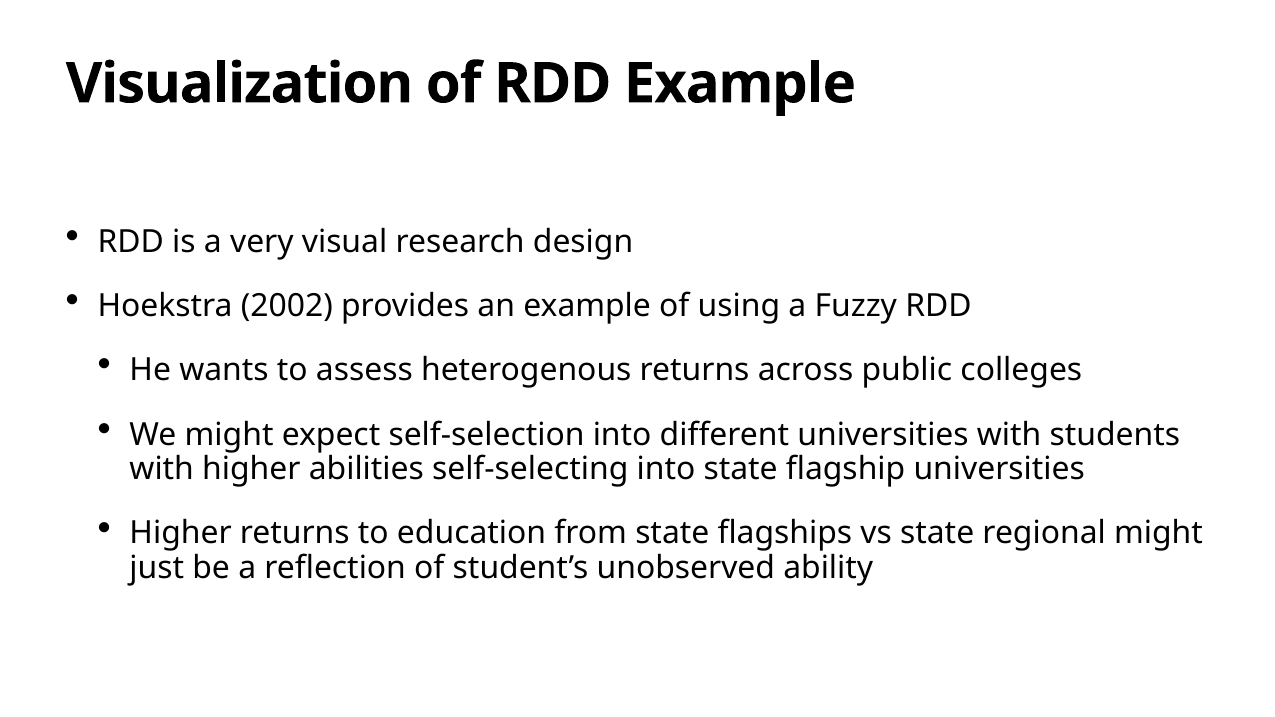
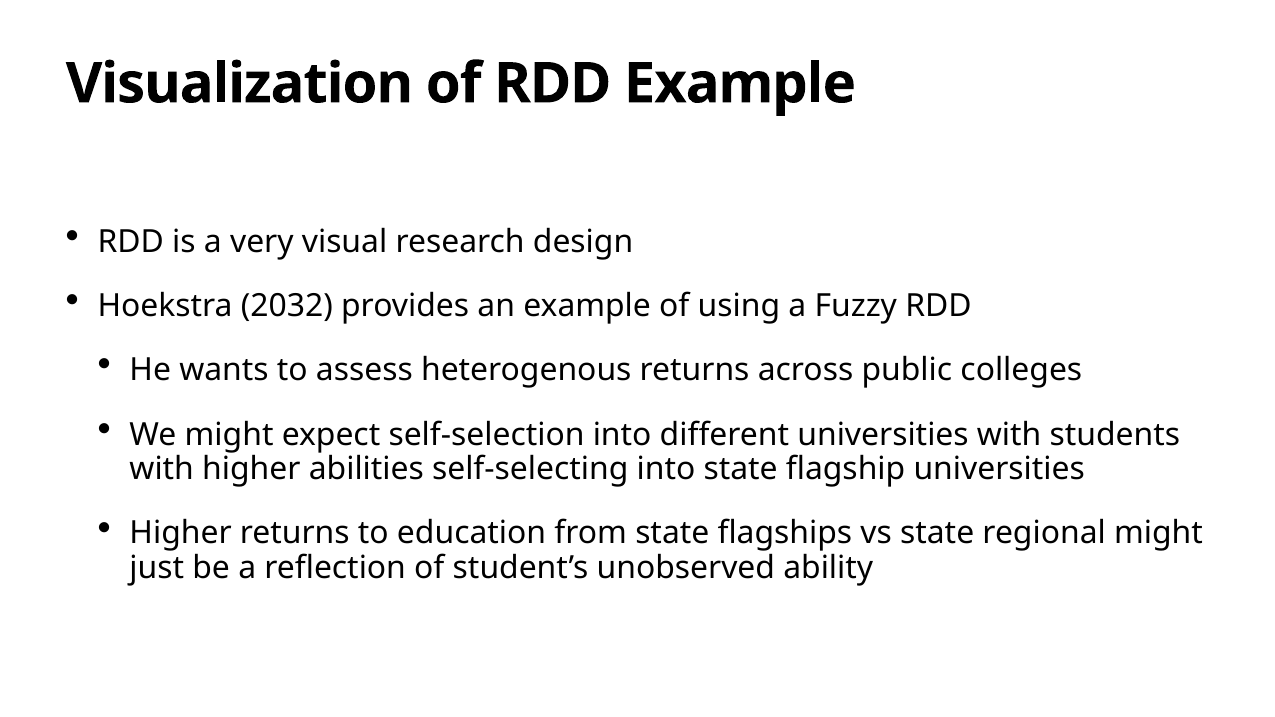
2002: 2002 -> 2032
